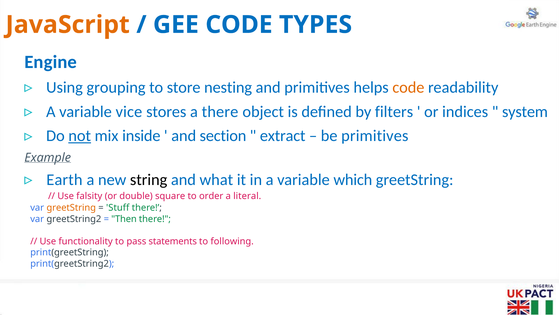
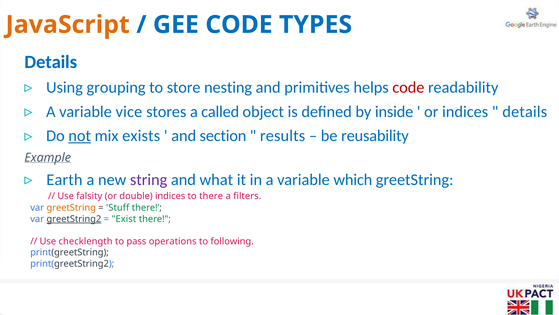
Engine at (51, 62): Engine -> Details
code at (408, 87) colour: orange -> red
a there: there -> called
filters: filters -> inside
system at (525, 111): system -> details
inside: inside -> exists
extract: extract -> results
be primitives: primitives -> reusability
string colour: black -> purple
double square: square -> indices
to order: order -> there
literal: literal -> filters
greetString2 underline: none -> present
Then: Then -> Exist
functionality: functionality -> checklength
statements: statements -> operations
